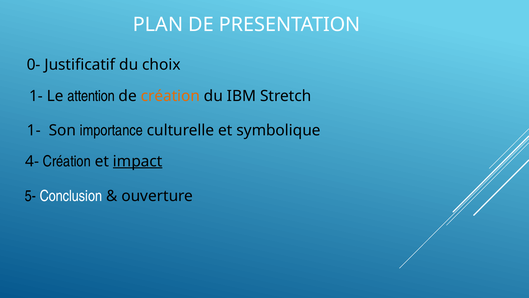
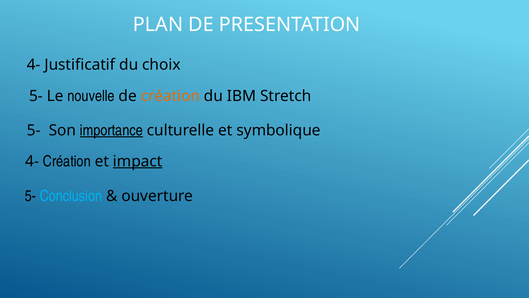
0- at (34, 65): 0- -> 4-
1- at (36, 96): 1- -> 5-
attention: attention -> nouvelle
1- at (34, 130): 1- -> 5-
importance underline: none -> present
Conclusion colour: white -> light blue
